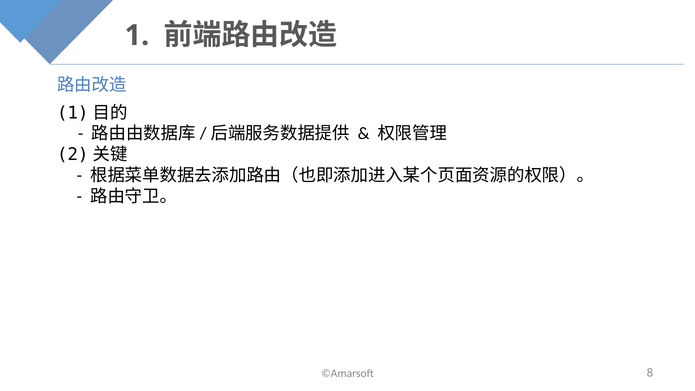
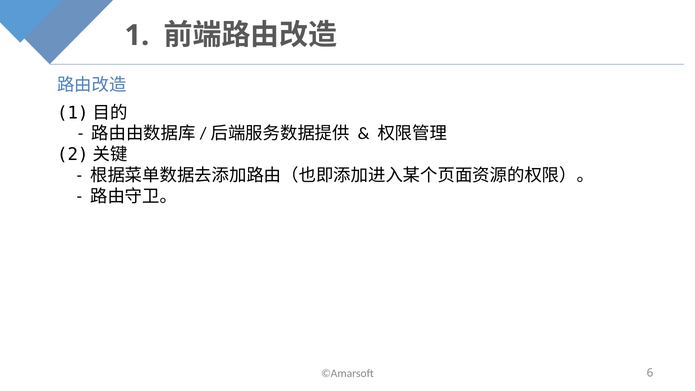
8: 8 -> 6
